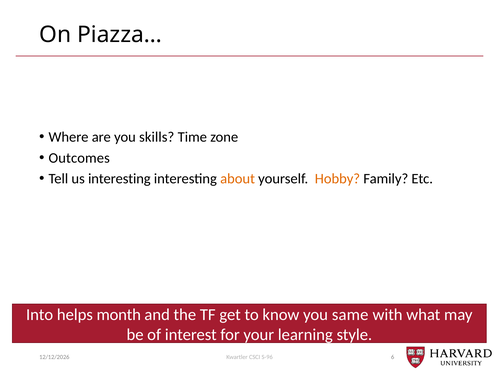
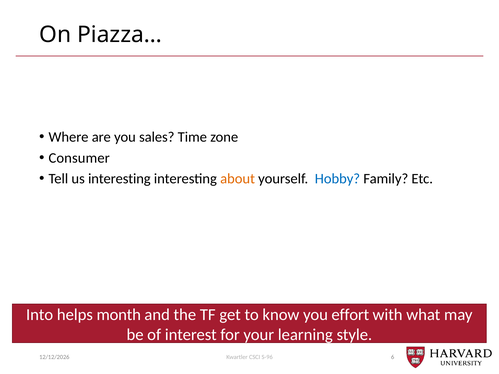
skills: skills -> sales
Outcomes: Outcomes -> Consumer
Hobby colour: orange -> blue
same: same -> effort
